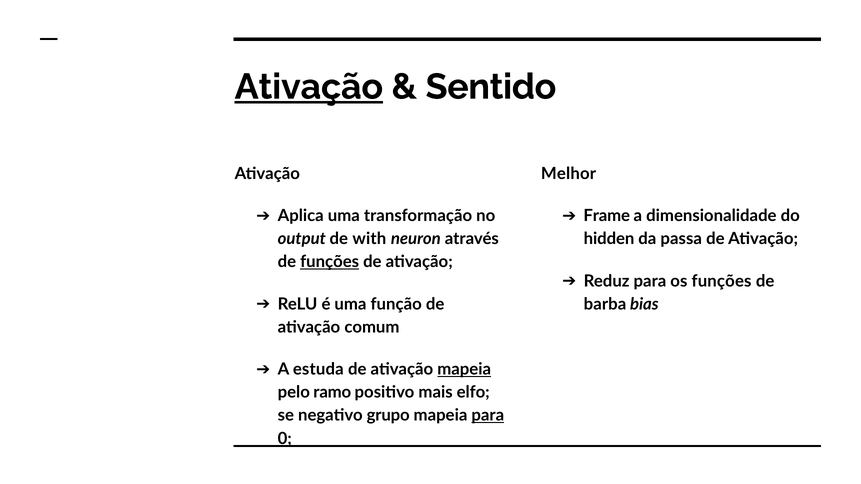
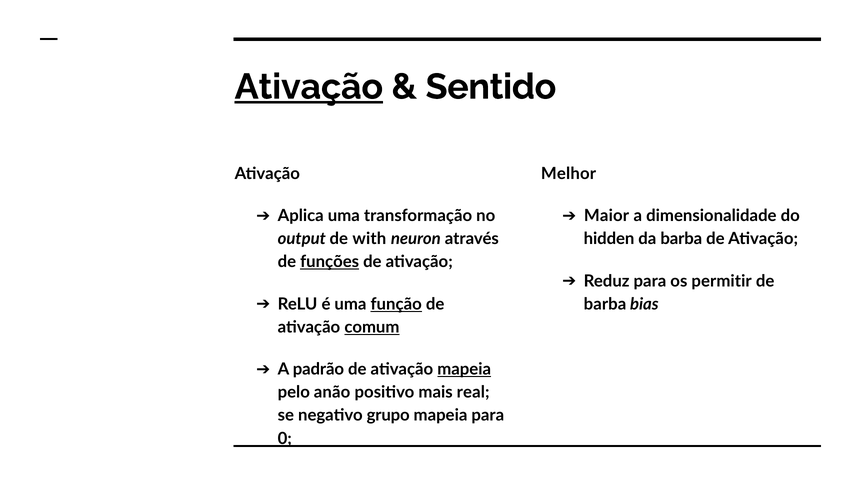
Frame: Frame -> Maior
da passa: passa -> barba
os funções: funções -> permitir
função underline: none -> present
comum underline: none -> present
estuda: estuda -> padrão
ramo: ramo -> anão
elfo: elfo -> real
para at (488, 416) underline: present -> none
